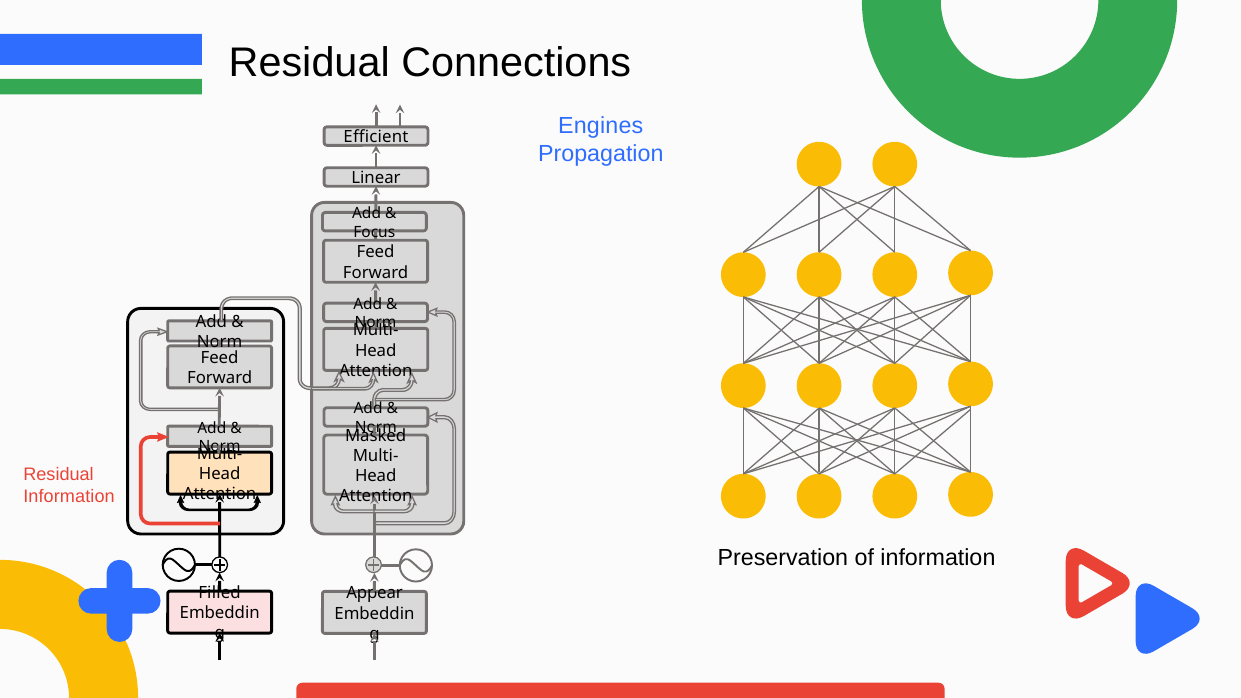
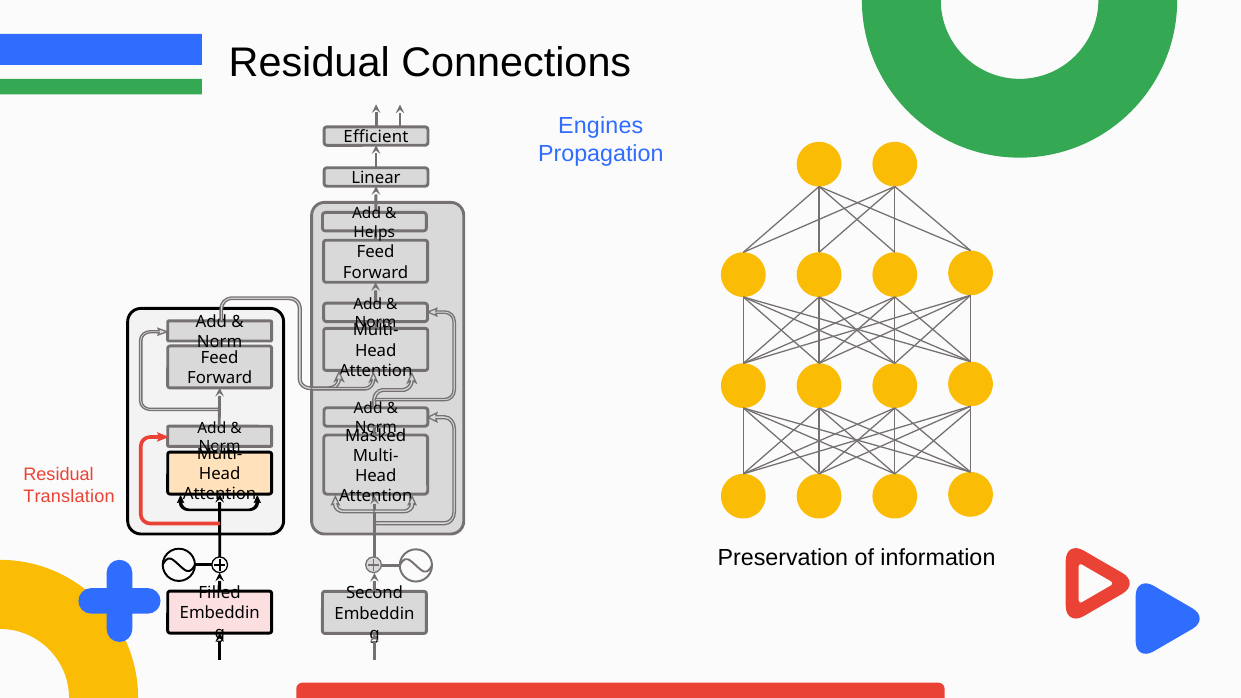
Focus: Focus -> Helps
Information at (69, 496): Information -> Translation
Appear: Appear -> Second
